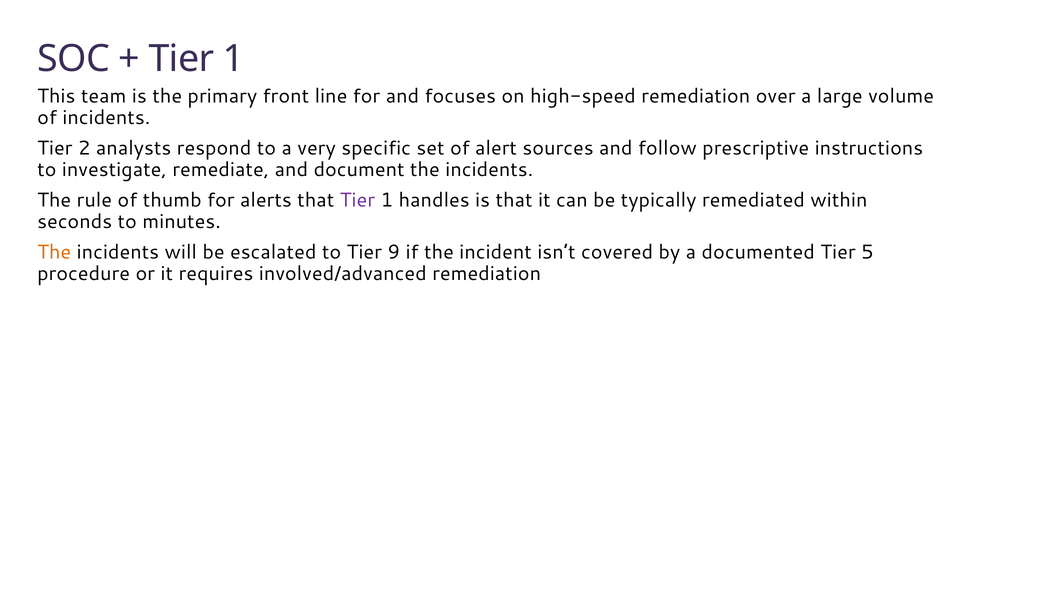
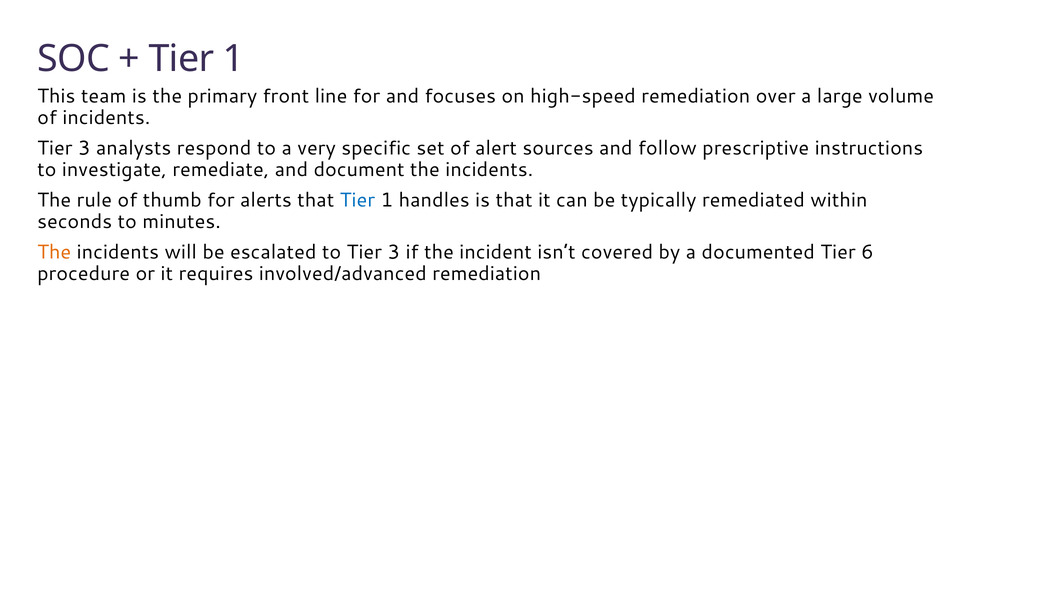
2 at (84, 148): 2 -> 3
Tier at (357, 200) colour: purple -> blue
to Tier 9: 9 -> 3
5: 5 -> 6
